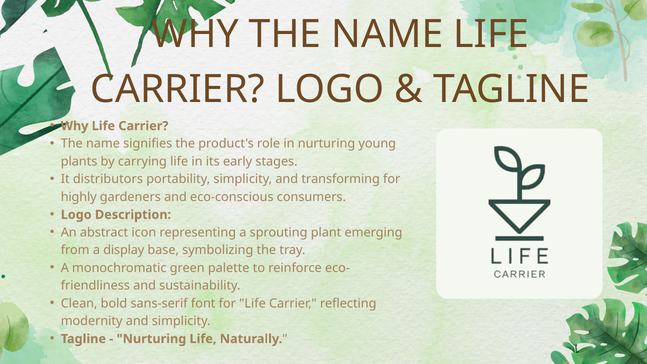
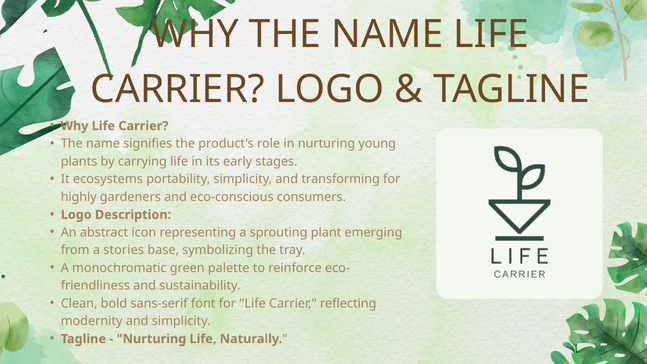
distributors: distributors -> ecosystems
display: display -> stories
